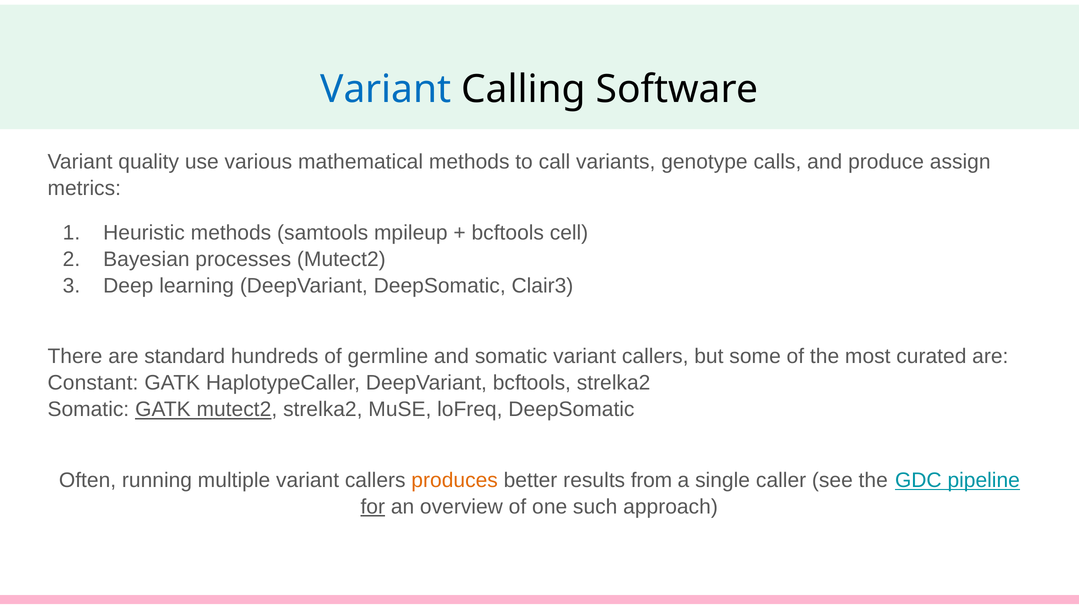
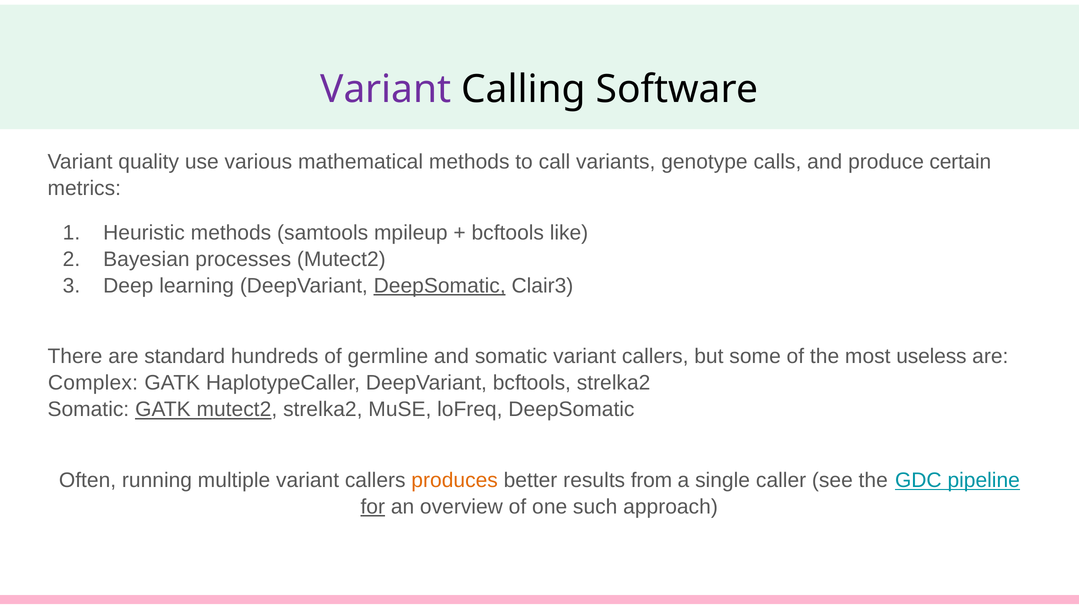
Variant at (386, 89) colour: blue -> purple
assign: assign -> certain
cell: cell -> like
DeepSomatic at (440, 286) underline: none -> present
curated: curated -> useless
Constant: Constant -> Complex
